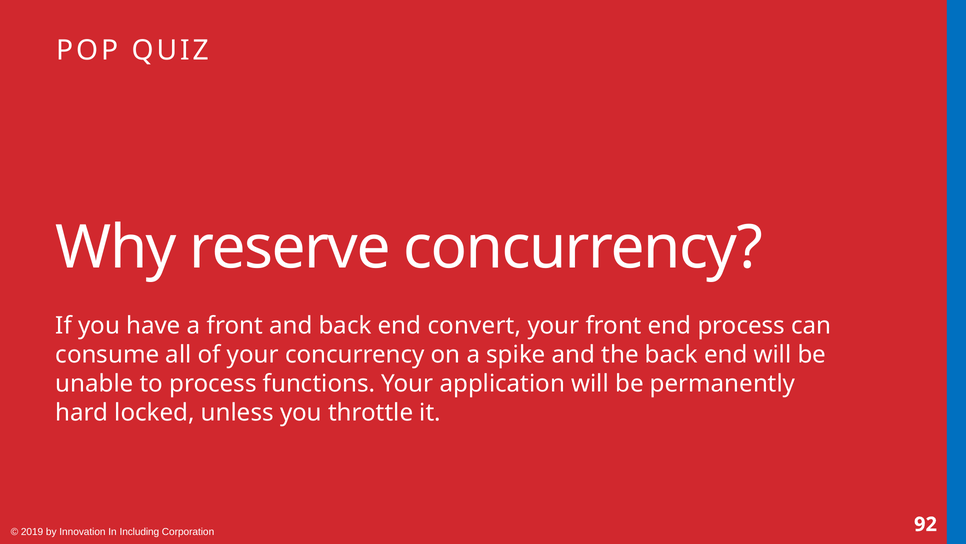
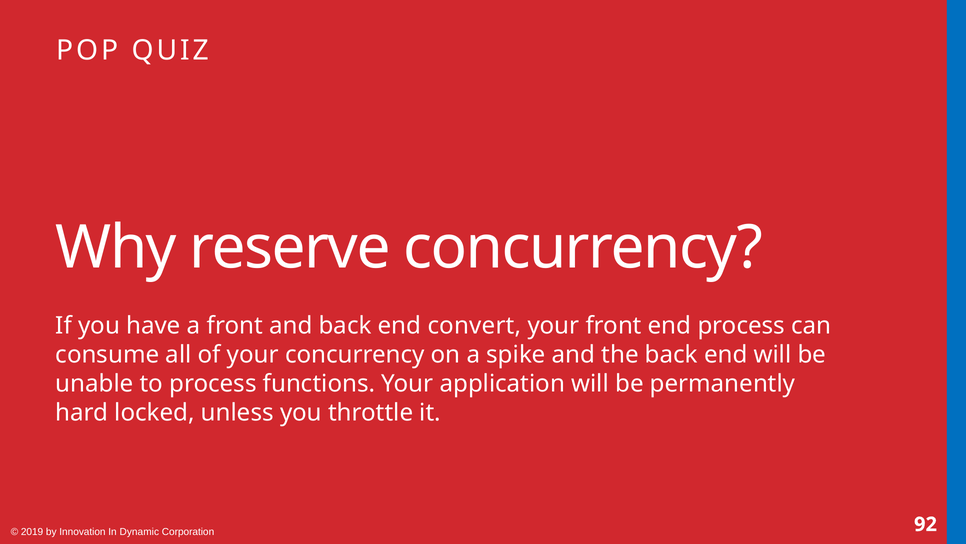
Including: Including -> Dynamic
